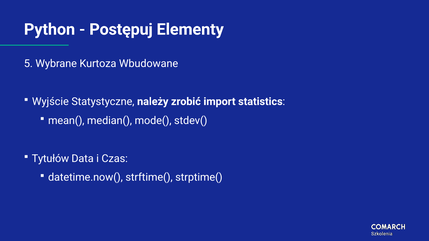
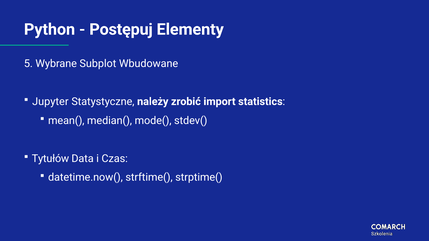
Kurtoza: Kurtoza -> Subplot
Wyjście: Wyjście -> Jupyter
